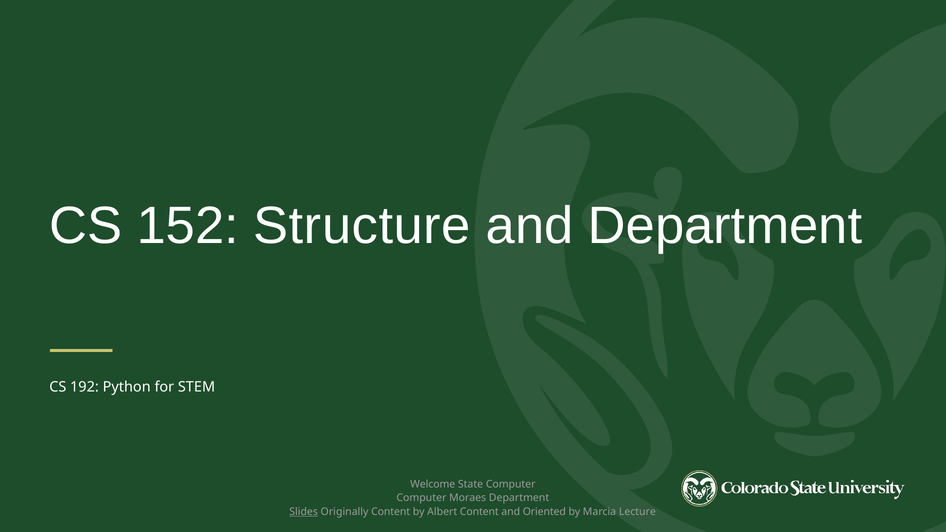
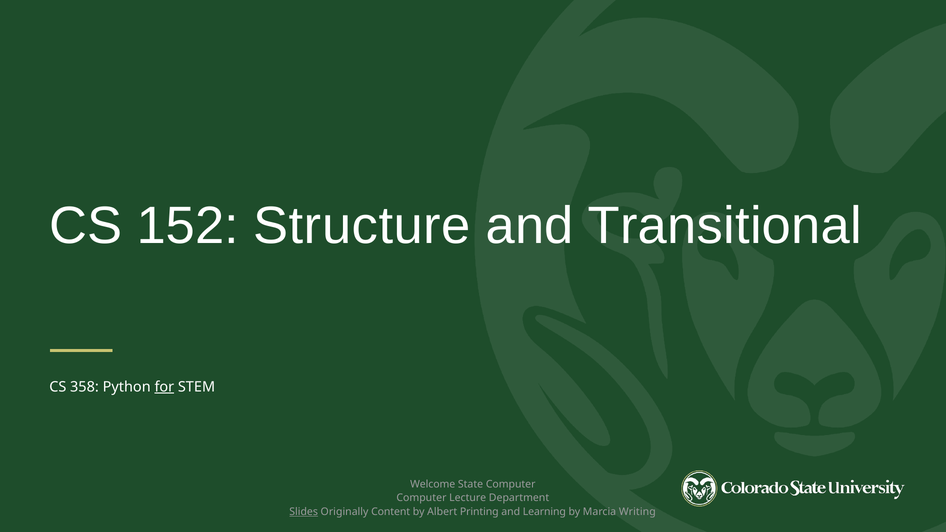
and Department: Department -> Transitional
192: 192 -> 358
for underline: none -> present
Moraes: Moraes -> Lecture
Albert Content: Content -> Printing
Oriented: Oriented -> Learning
Lecture: Lecture -> Writing
